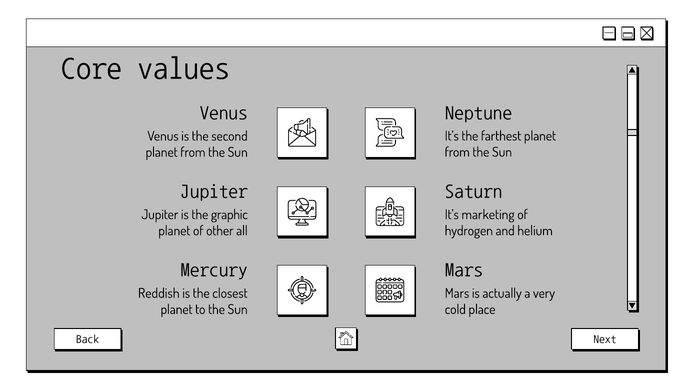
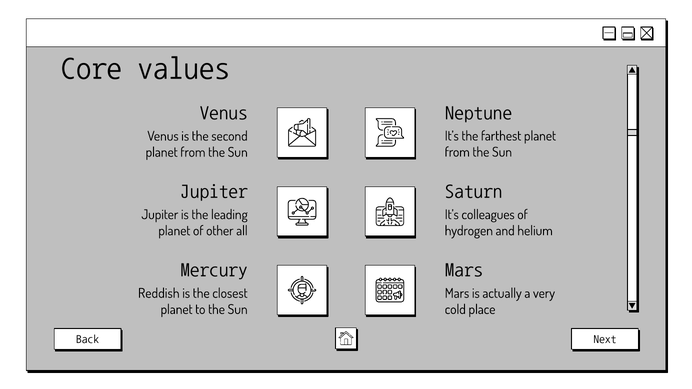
graphic: graphic -> leading
marketing: marketing -> colleagues
